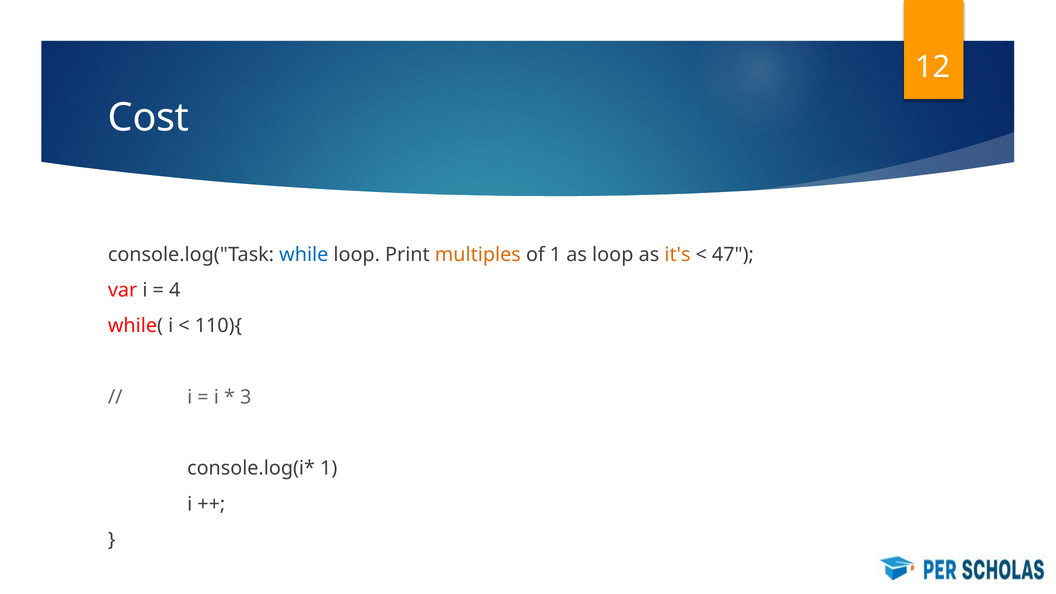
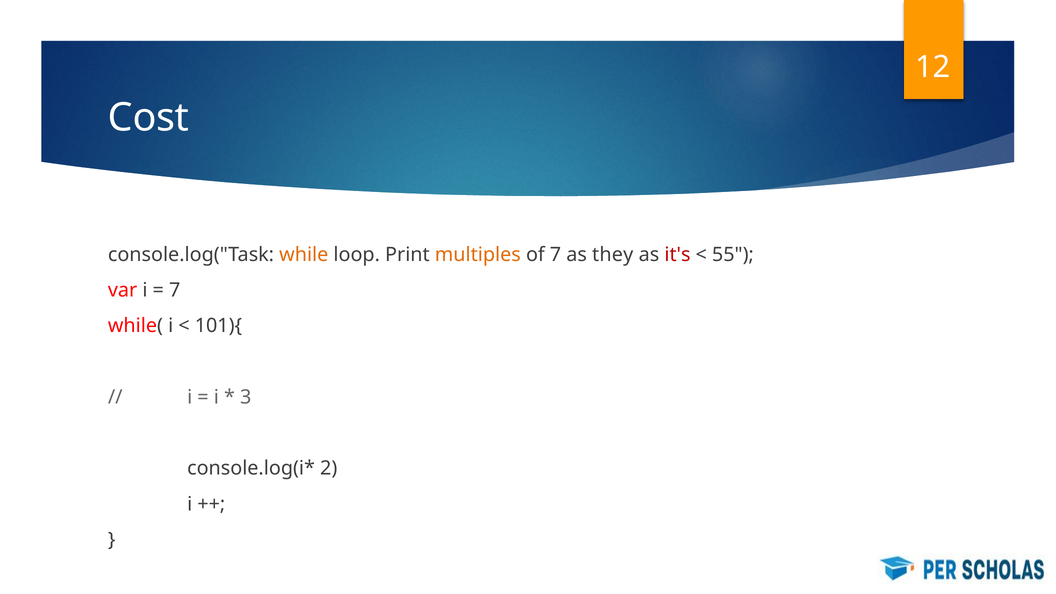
while colour: blue -> orange
of 1: 1 -> 7
as loop: loop -> they
it's colour: orange -> red
47: 47 -> 55
4 at (175, 290): 4 -> 7
110){: 110){ -> 101){
1 at (329, 468): 1 -> 2
